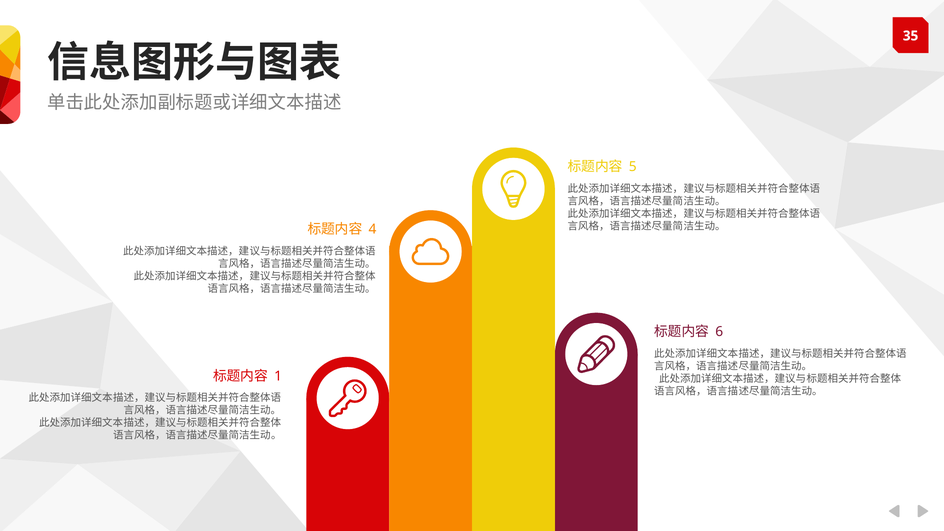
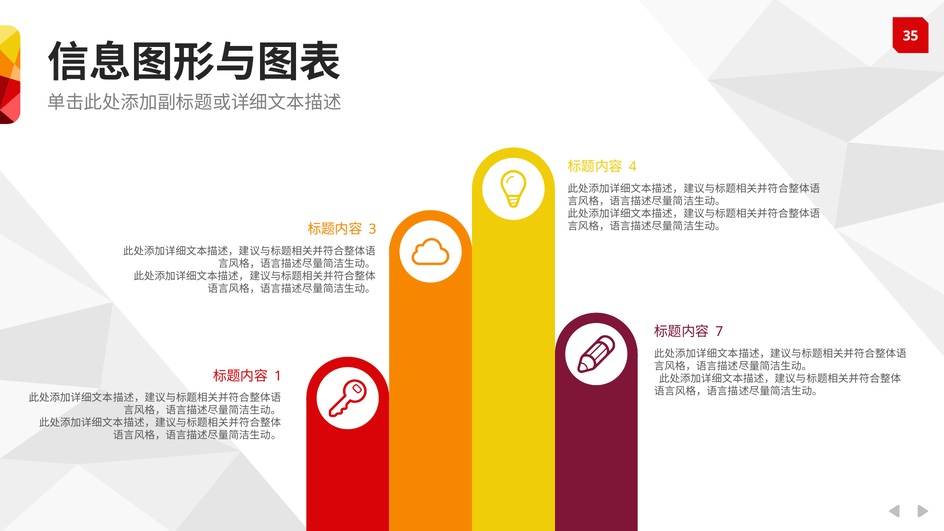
5: 5 -> 4
4: 4 -> 3
6: 6 -> 7
